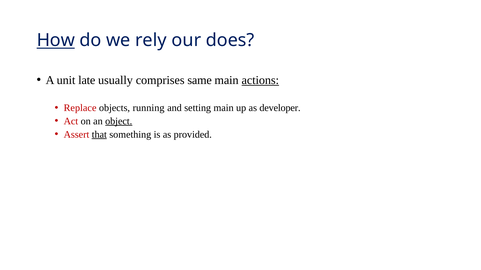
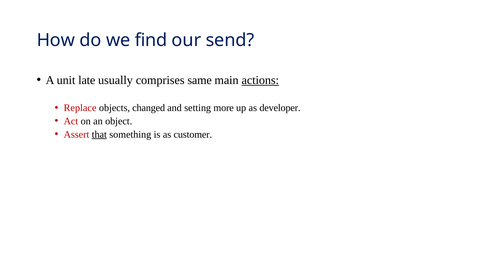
How underline: present -> none
rely: rely -> find
does: does -> send
running: running -> changed
setting main: main -> more
object underline: present -> none
provided: provided -> customer
